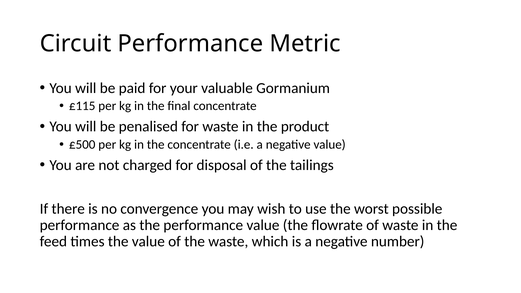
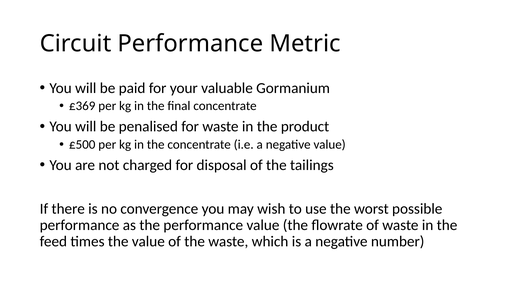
£115: £115 -> £369
